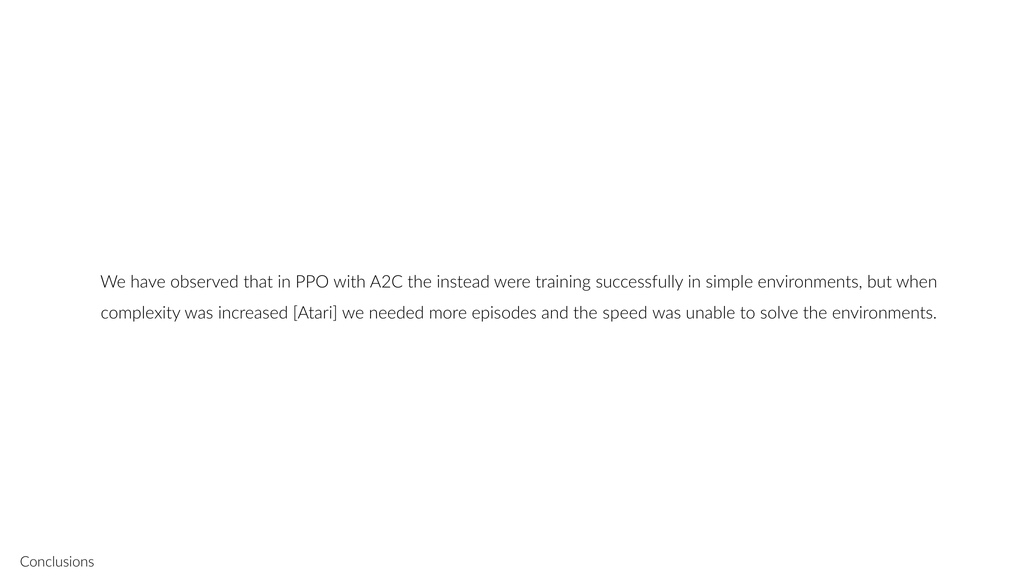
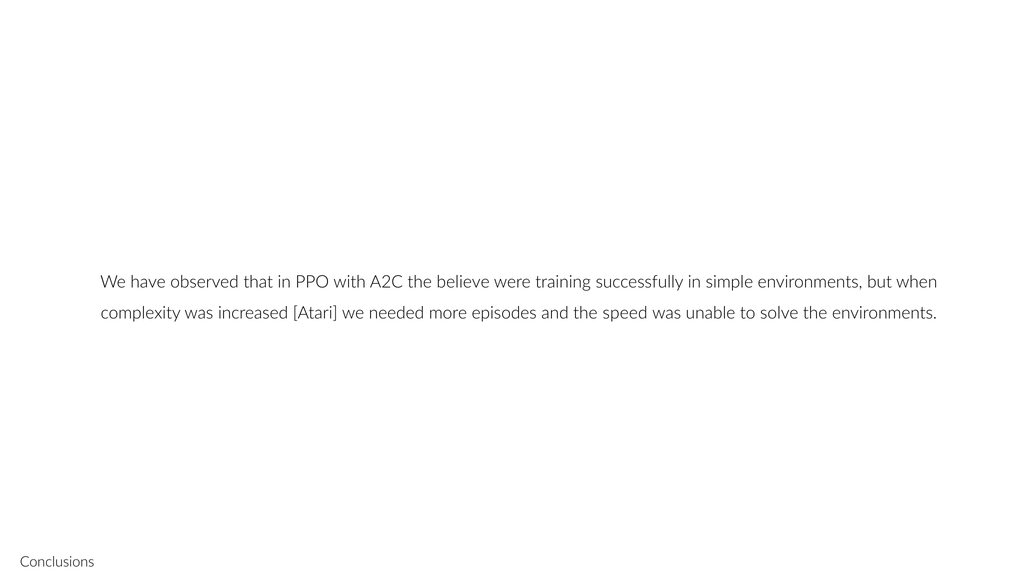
instead: instead -> believe
